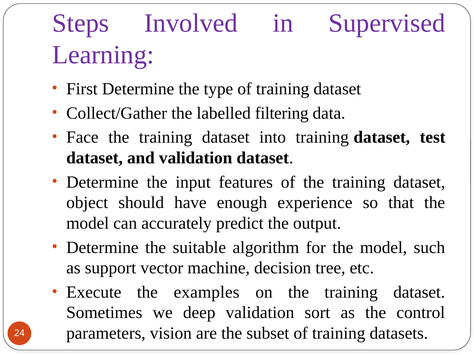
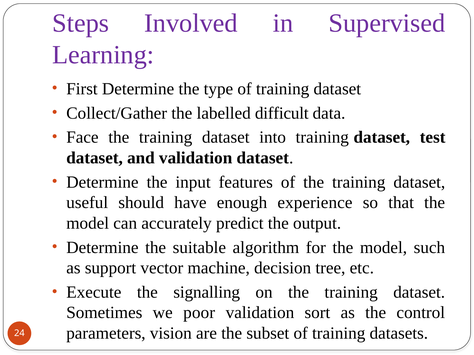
filtering: filtering -> difficult
object: object -> useful
examples: examples -> signalling
deep: deep -> poor
